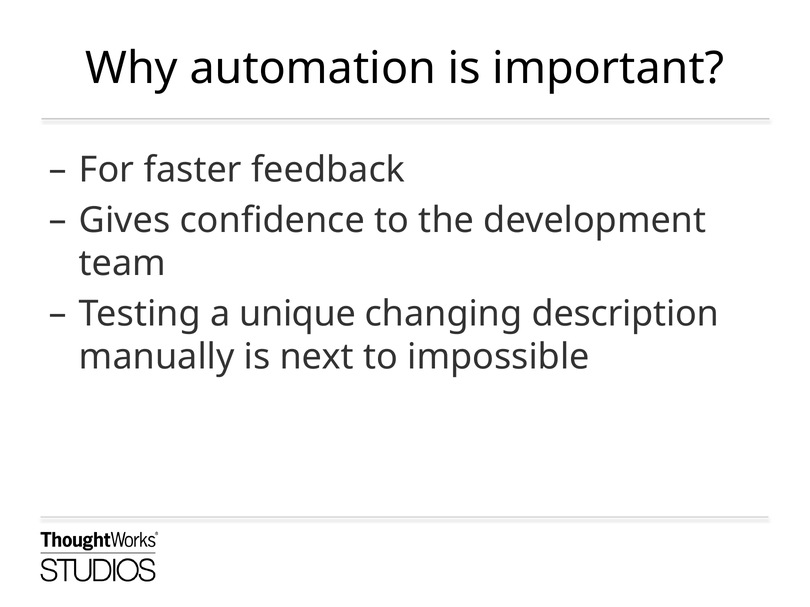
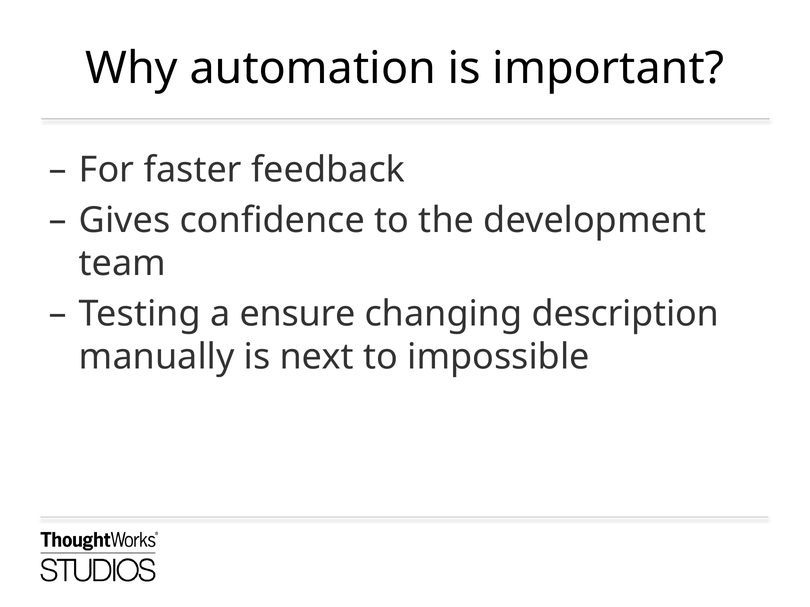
unique: unique -> ensure
